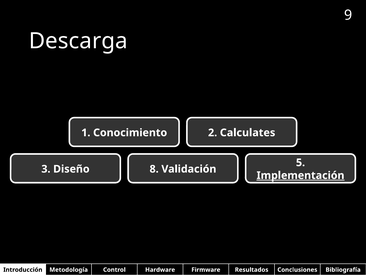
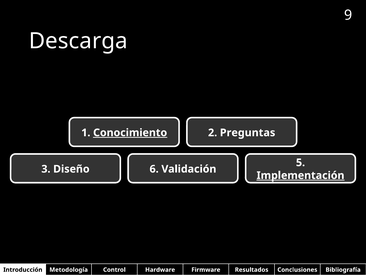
Conocimiento underline: none -> present
Calculates: Calculates -> Preguntas
8: 8 -> 6
